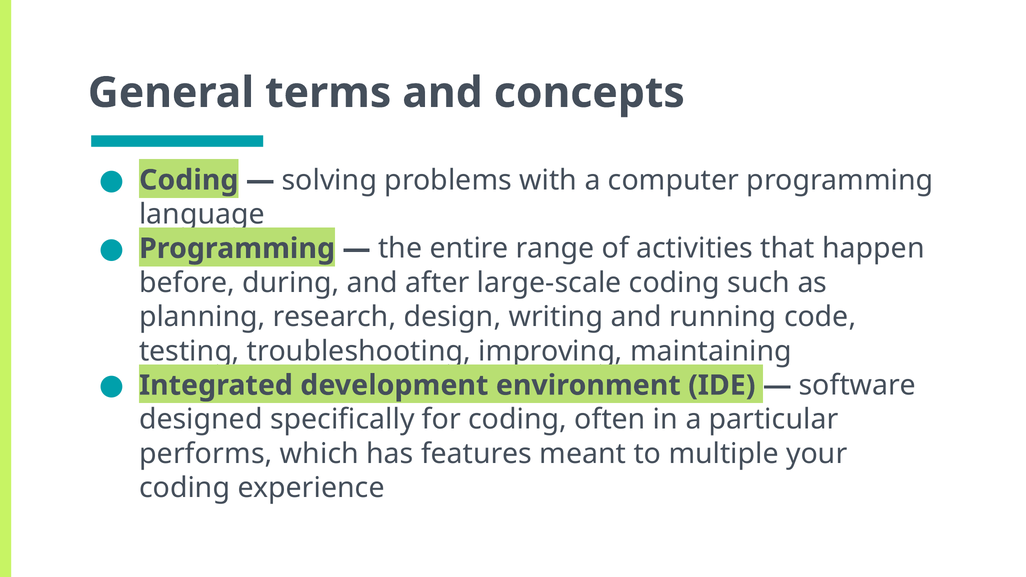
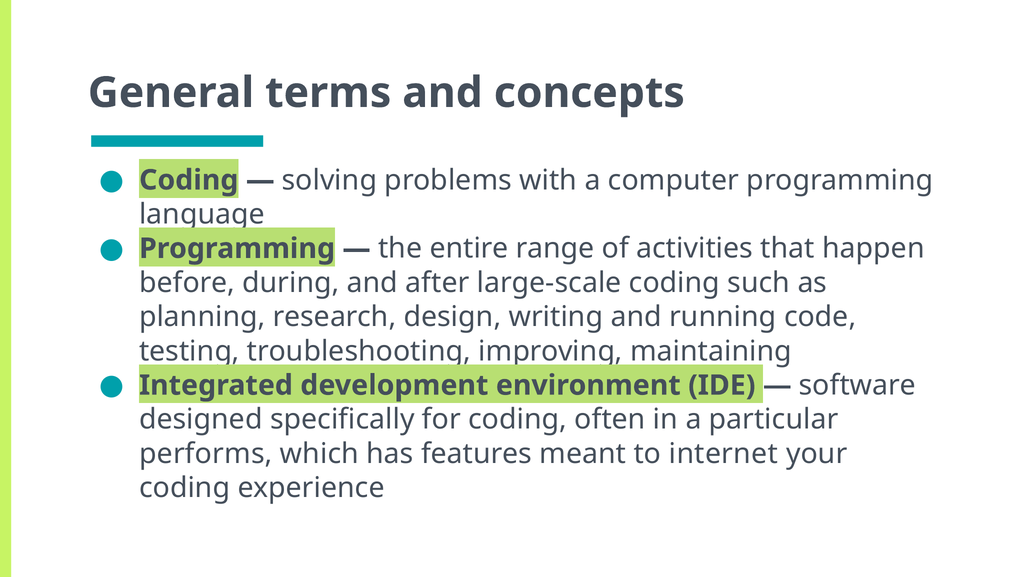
multiple: multiple -> internet
